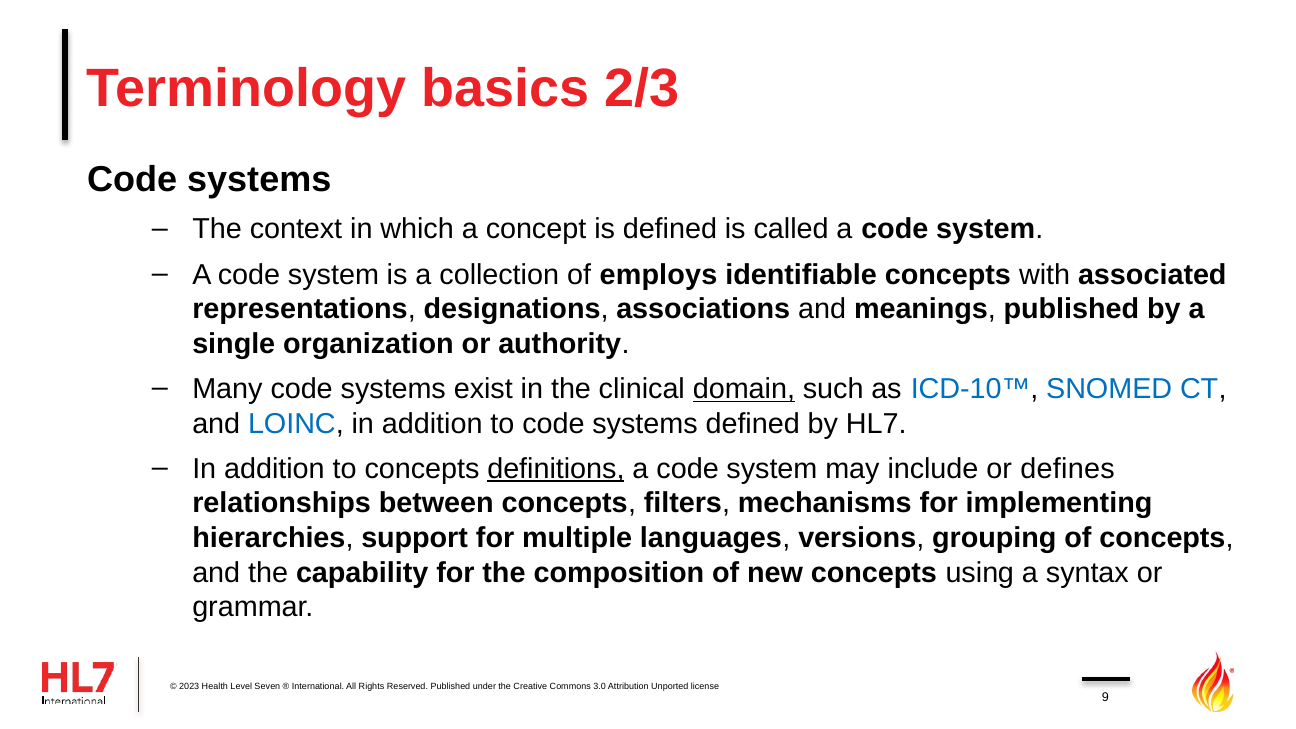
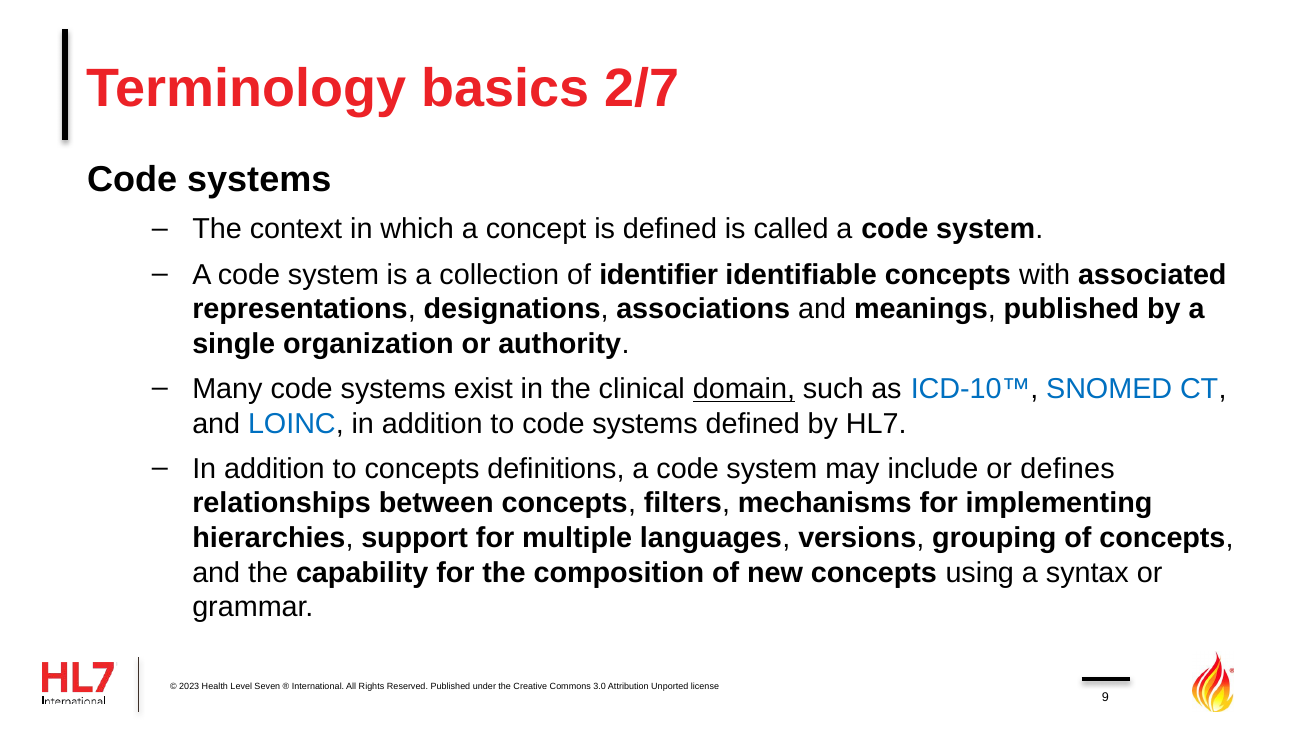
2/3: 2/3 -> 2/7
employs: employs -> identifier
definitions underline: present -> none
